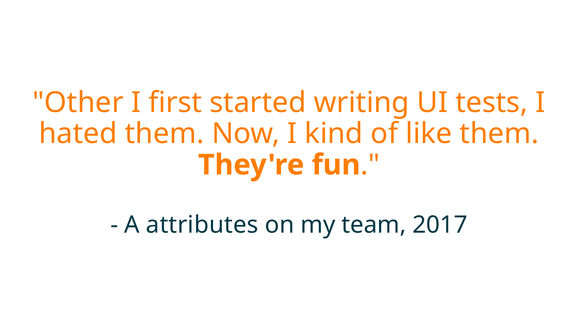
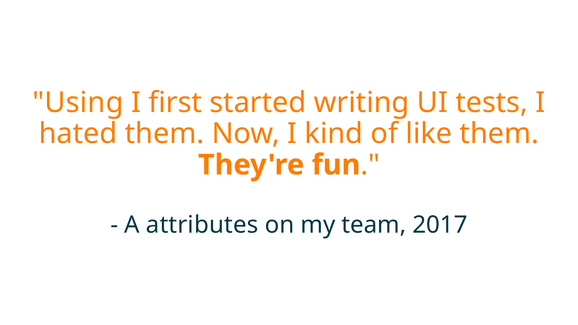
Other: Other -> Using
